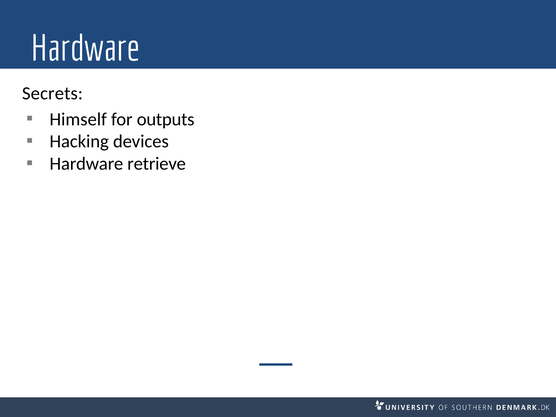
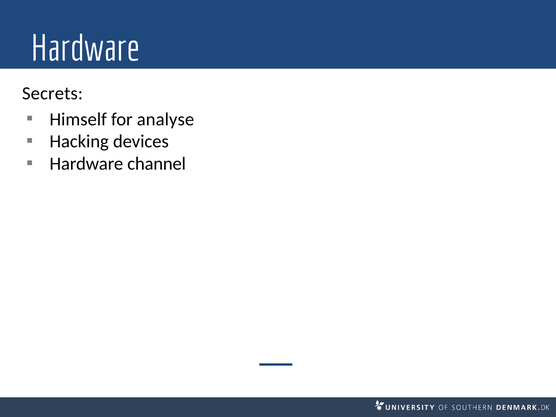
outputs: outputs -> analyse
retrieve: retrieve -> channel
